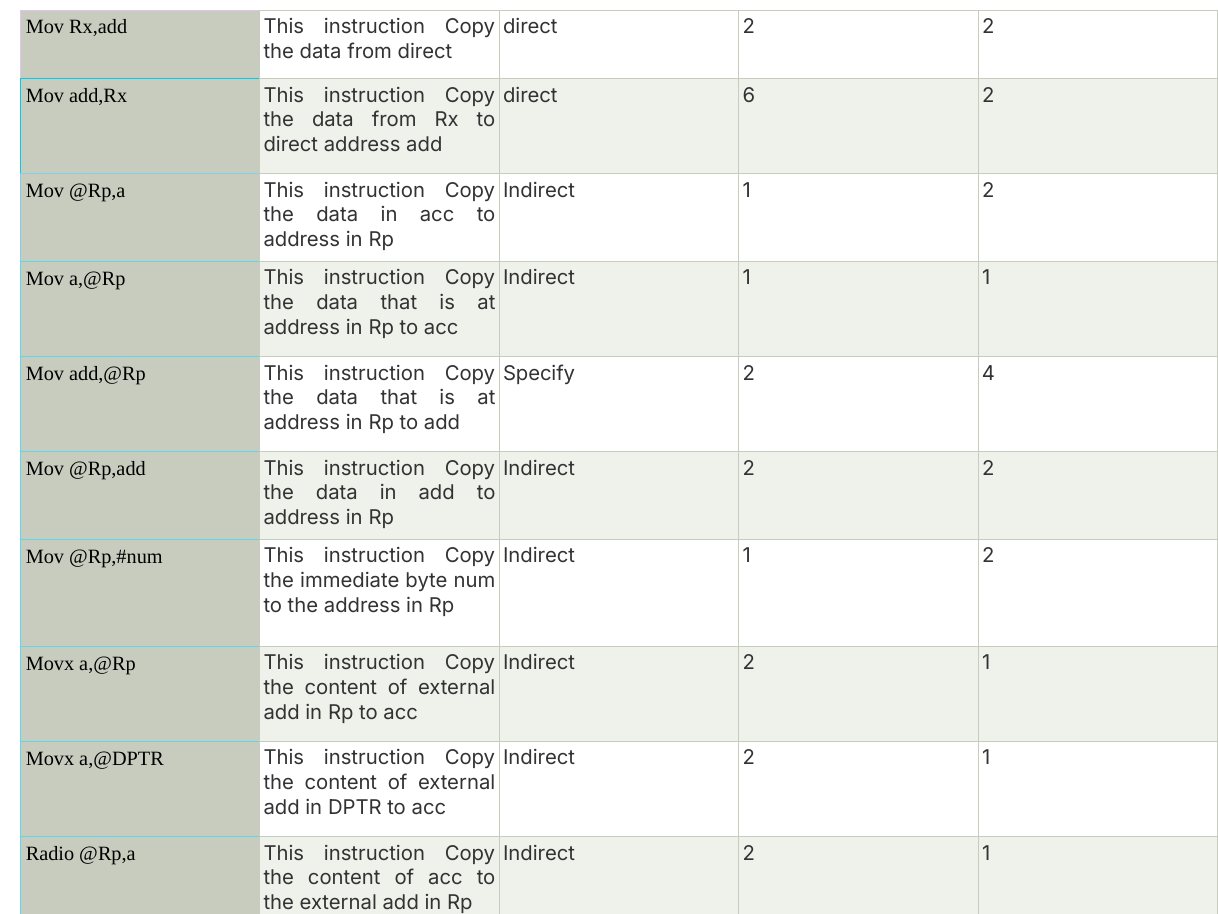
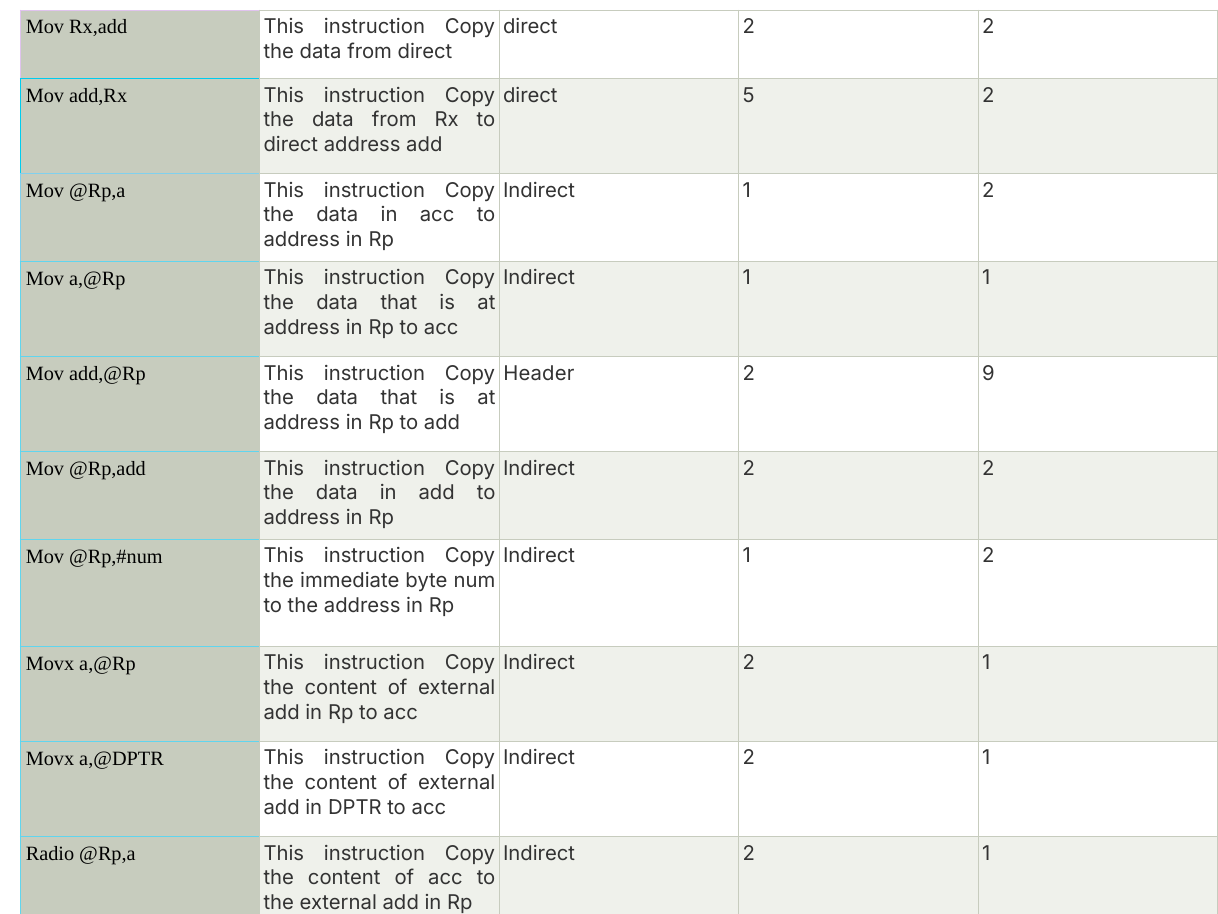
6: 6 -> 5
Specify: Specify -> Header
4: 4 -> 9
